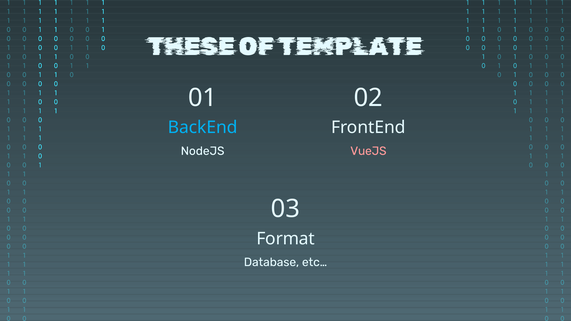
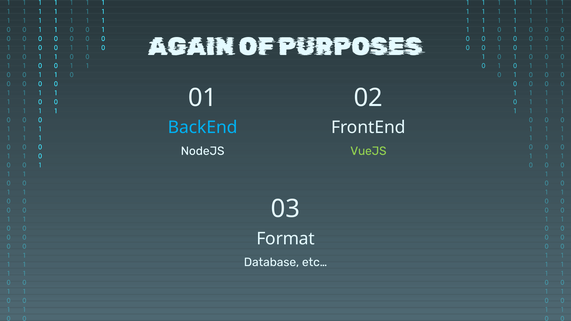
THESE: THESE -> AGAIN
TEMPLATE: TEMPLATE -> PURPOSES
VueJS colour: pink -> light green
